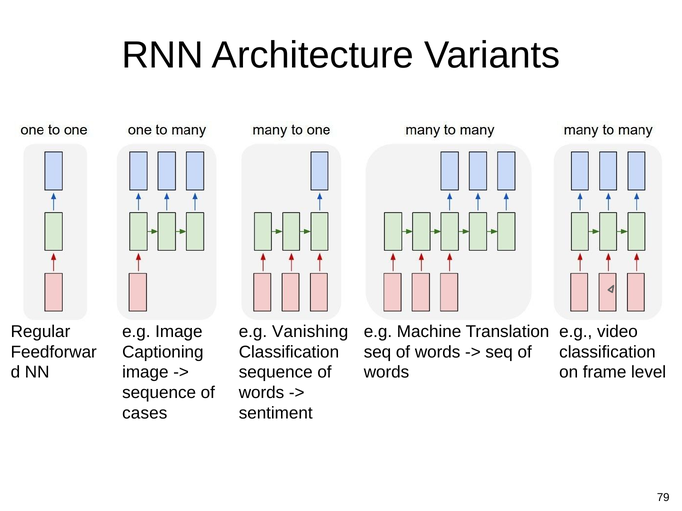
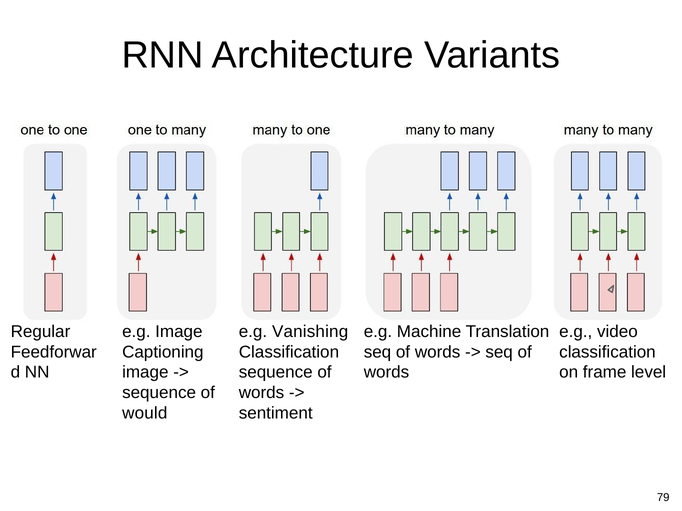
cases: cases -> would
